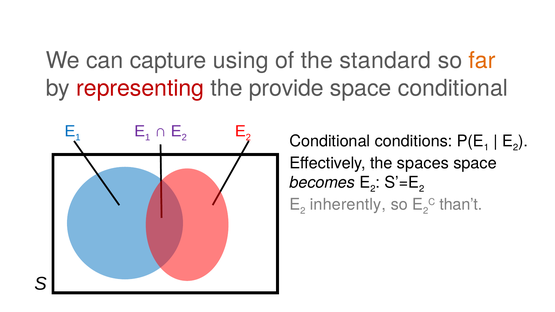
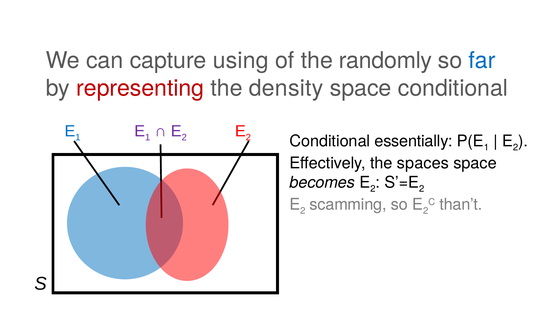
standard: standard -> randomly
far colour: orange -> blue
provide: provide -> density
conditions: conditions -> essentially
inherently: inherently -> scamming
